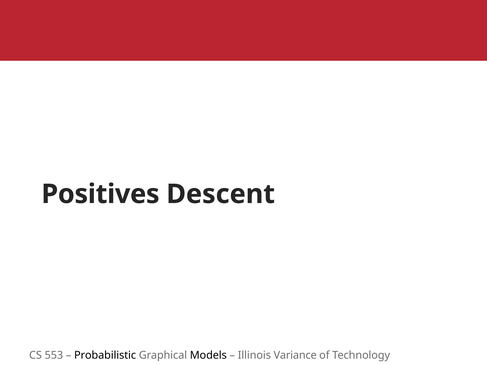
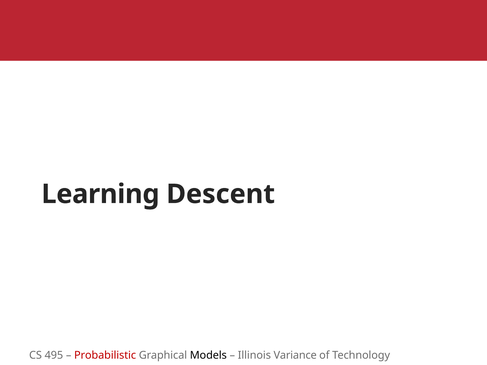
Positives: Positives -> Learning
553: 553 -> 495
Probabilistic colour: black -> red
